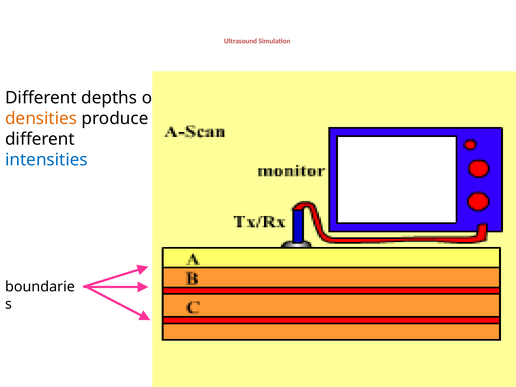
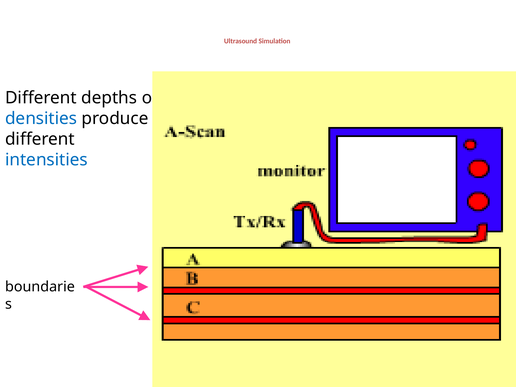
densities colour: orange -> blue
